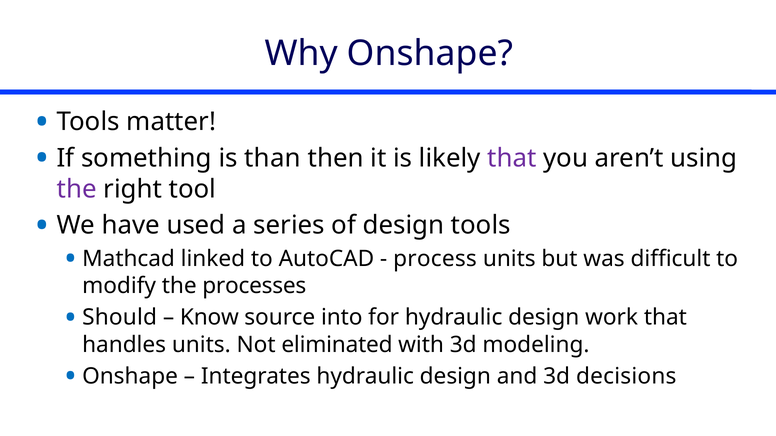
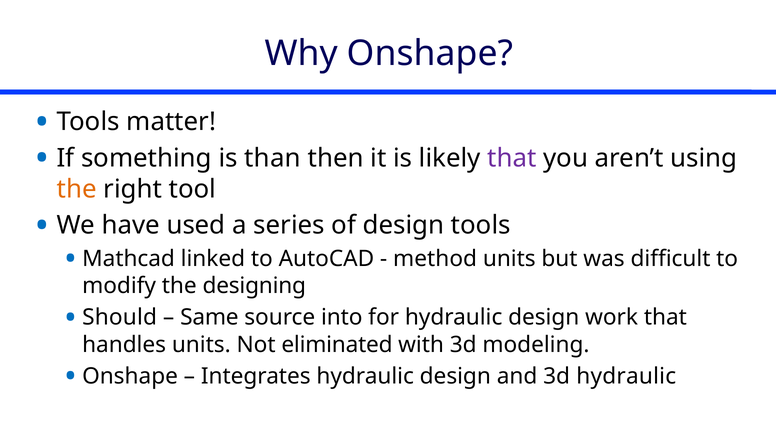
the at (77, 189) colour: purple -> orange
process: process -> method
processes: processes -> designing
Know: Know -> Same
3d decisions: decisions -> hydraulic
